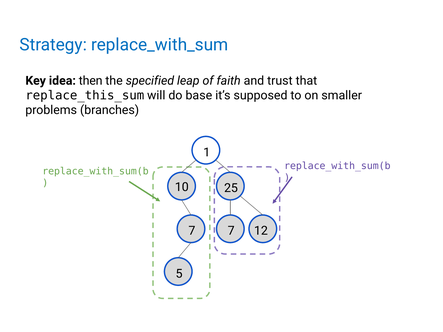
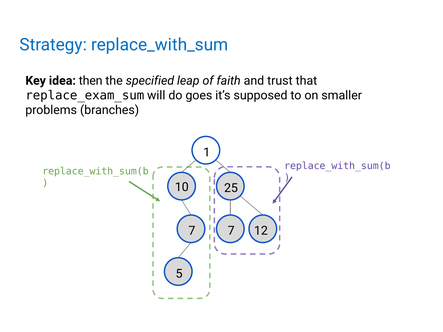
replace_this_sum: replace_this_sum -> replace_exam_sum
base: base -> goes
